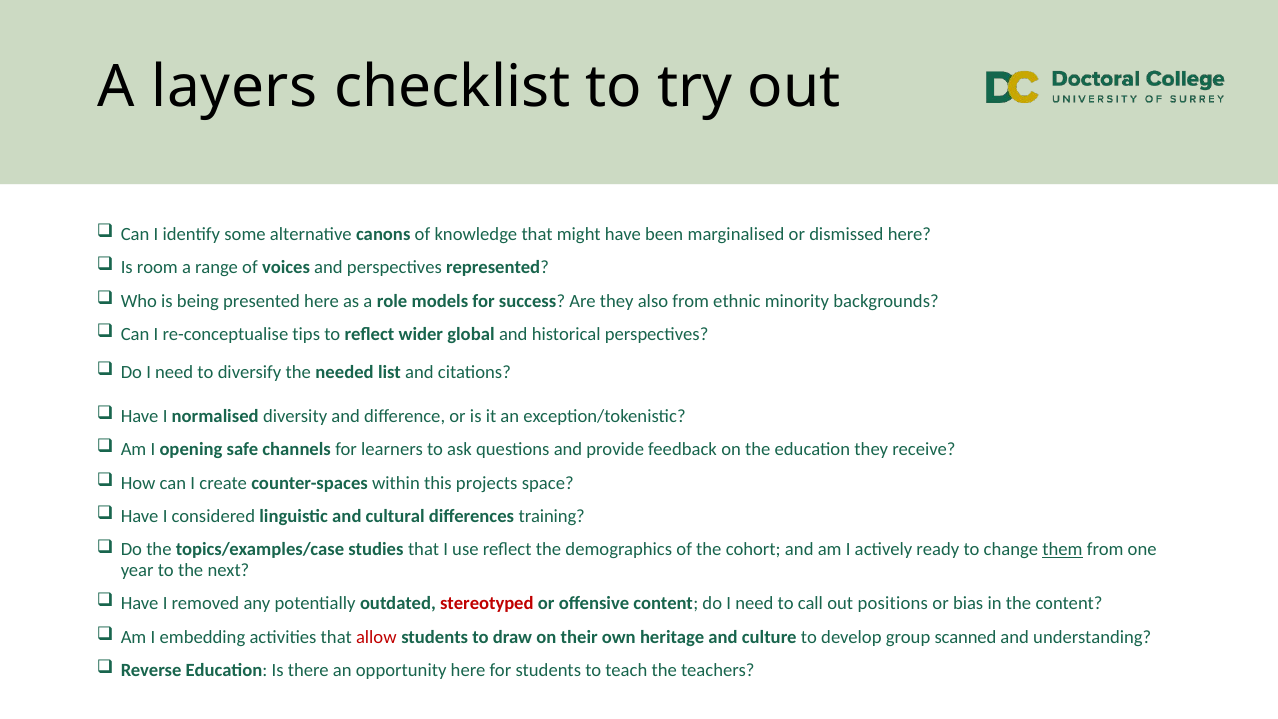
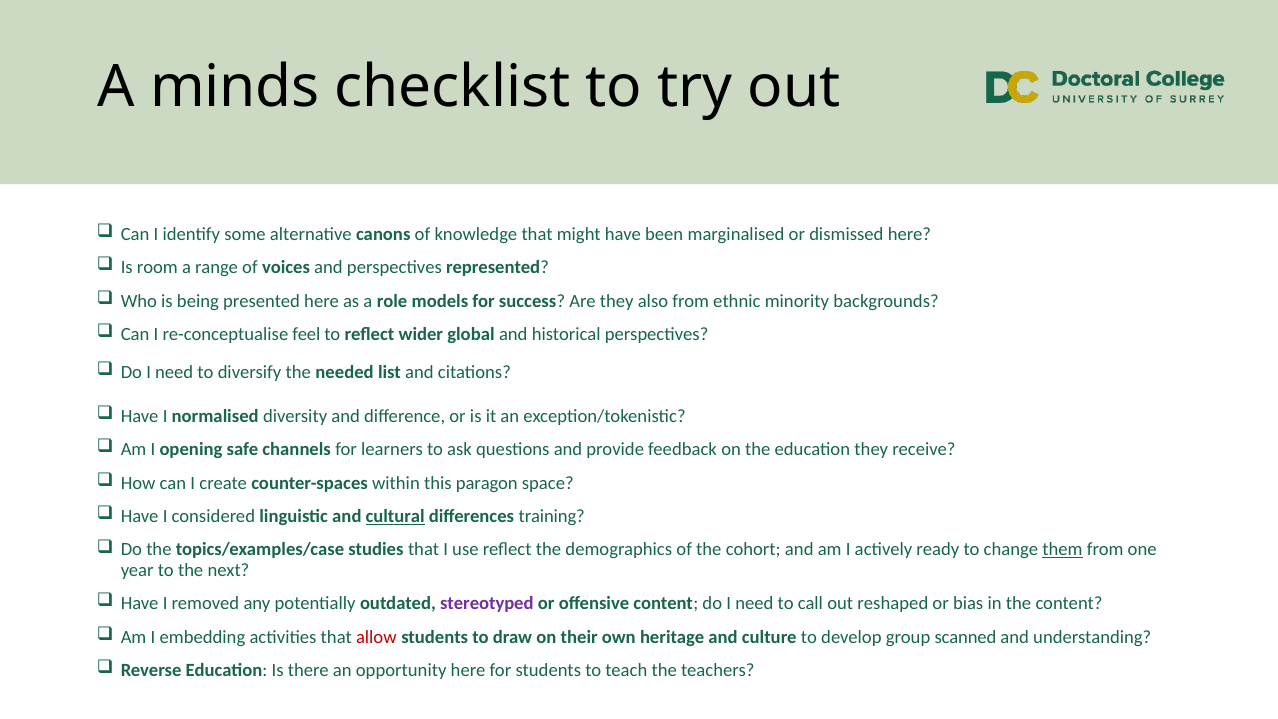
layers: layers -> minds
tips: tips -> feel
projects: projects -> paragon
cultural underline: none -> present
stereotyped colour: red -> purple
positions: positions -> reshaped
